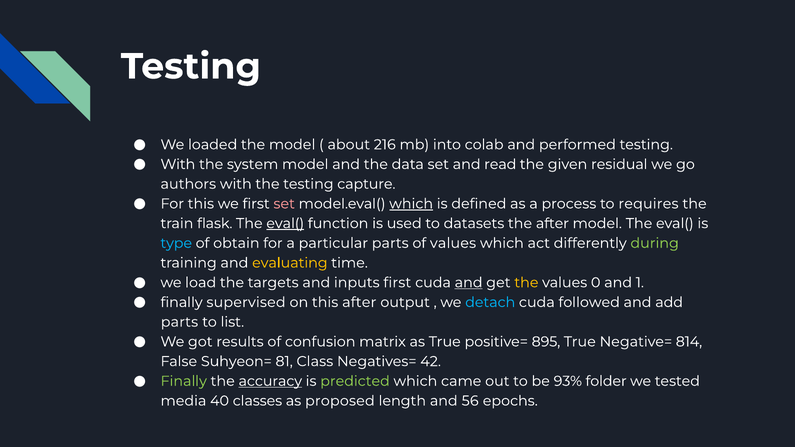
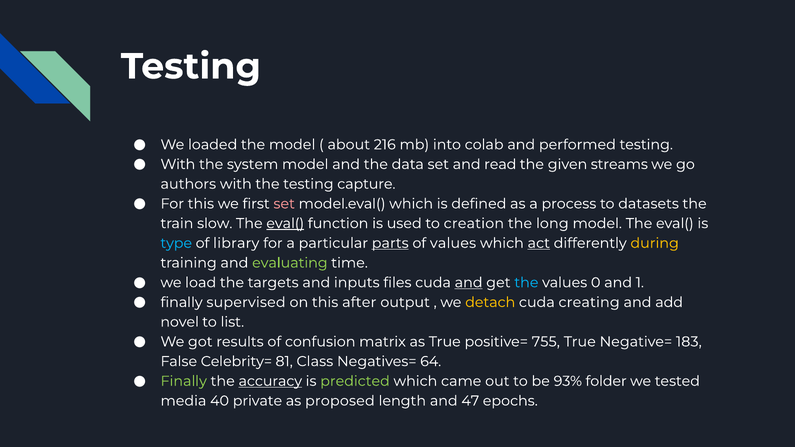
residual: residual -> streams
which at (411, 204) underline: present -> none
requires: requires -> datasets
flask: flask -> slow
datasets: datasets -> creation
the after: after -> long
obtain: obtain -> library
parts at (390, 243) underline: none -> present
act underline: none -> present
during colour: light green -> yellow
evaluating colour: yellow -> light green
inputs first: first -> files
the at (526, 283) colour: yellow -> light blue
detach colour: light blue -> yellow
followed: followed -> creating
parts at (179, 322): parts -> novel
895: 895 -> 755
814: 814 -> 183
Suhyeon=: Suhyeon= -> Celebrity=
42: 42 -> 64
classes: classes -> private
56: 56 -> 47
